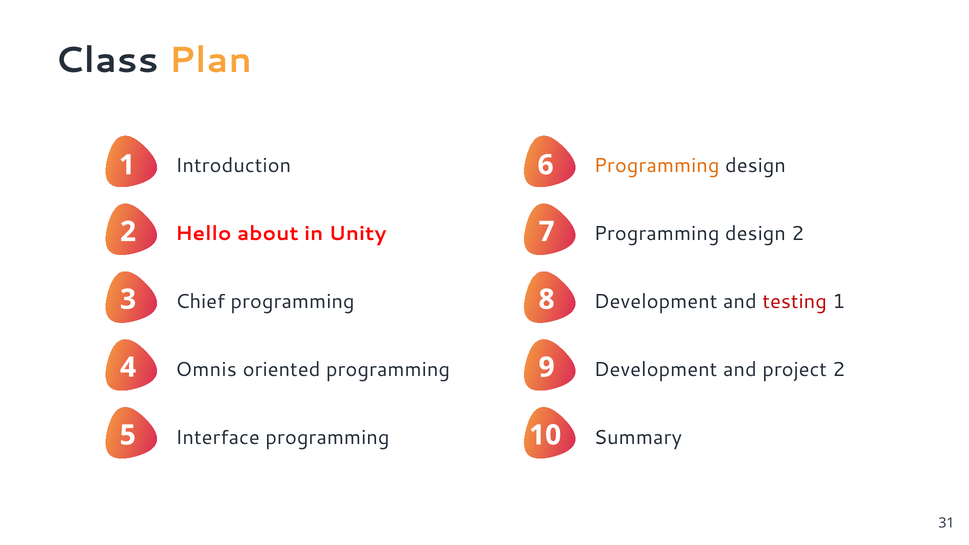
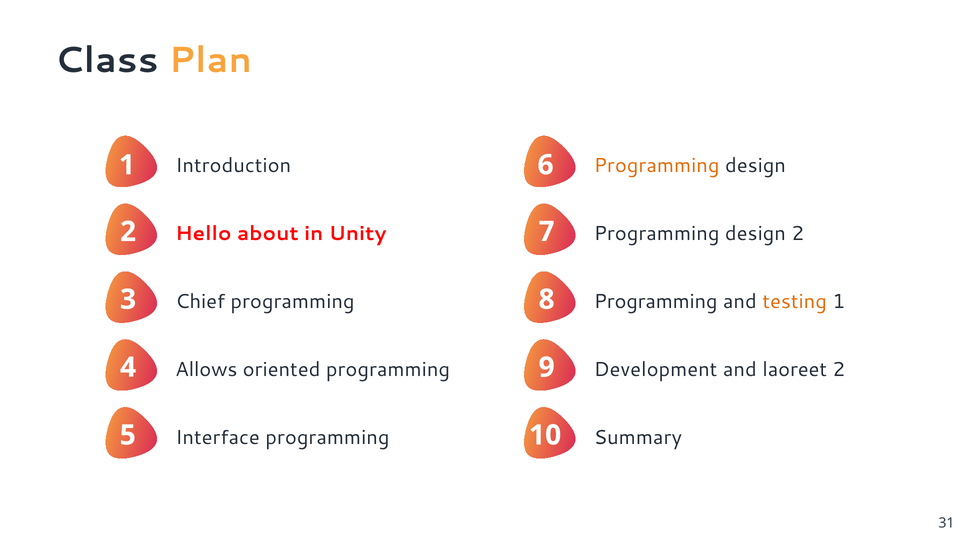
Development at (656, 302): Development -> Programming
testing colour: red -> orange
Omnis: Omnis -> Allows
project: project -> laoreet
